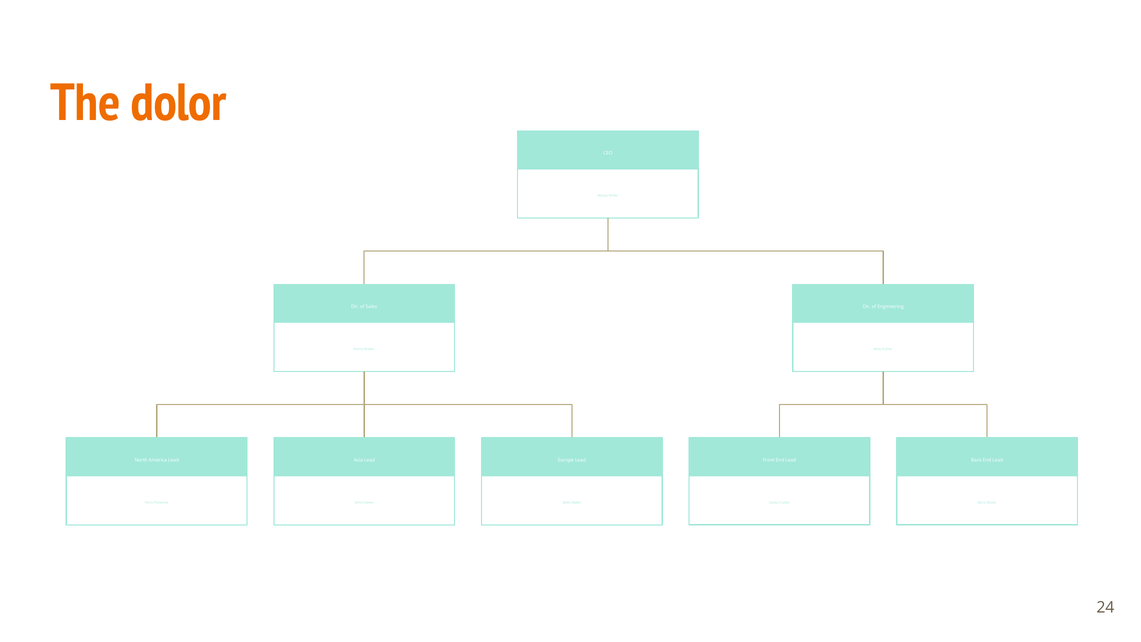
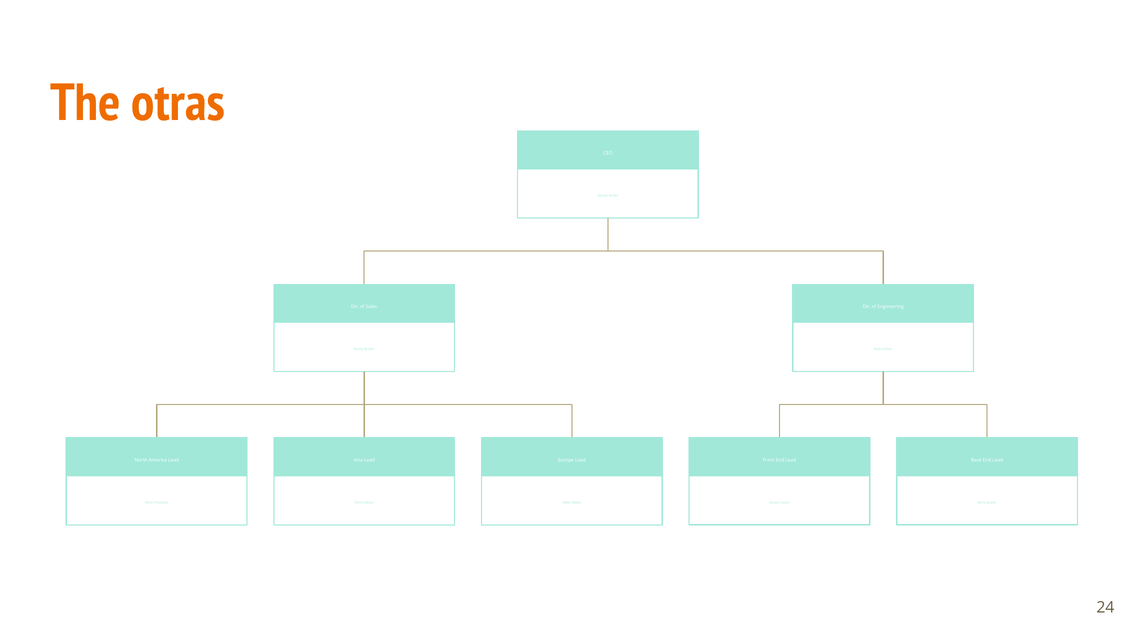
dolor: dolor -> otras
